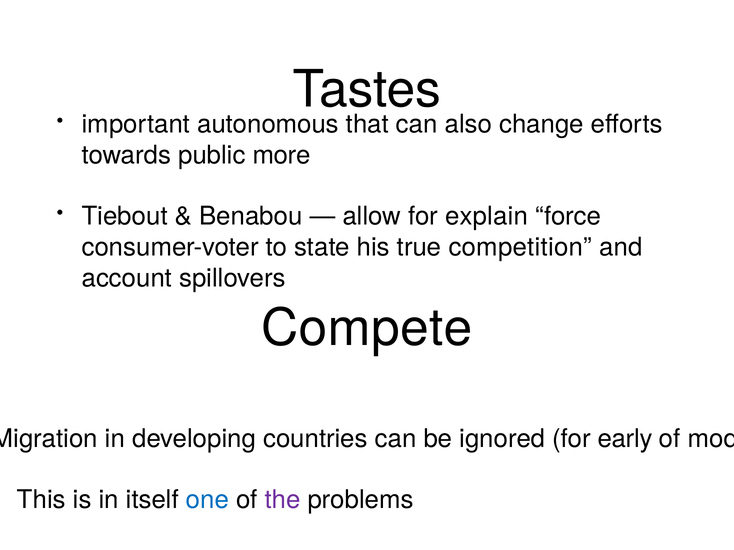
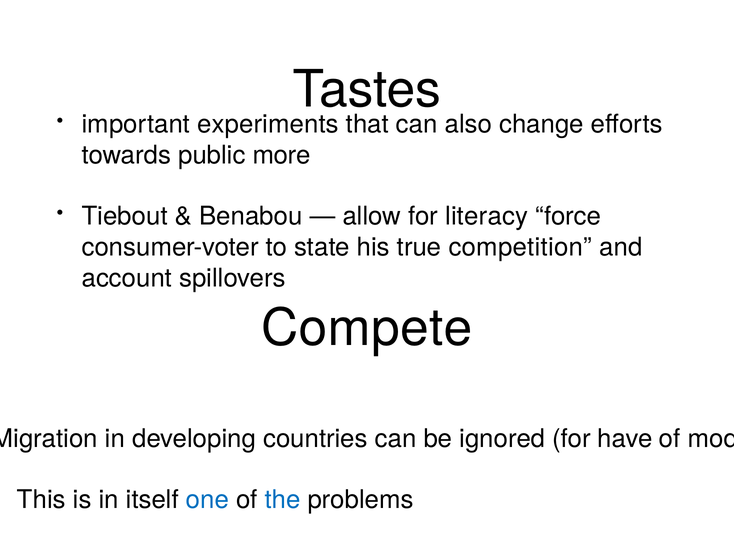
autonomous: autonomous -> experiments
explain: explain -> literacy
early: early -> have
the colour: purple -> blue
